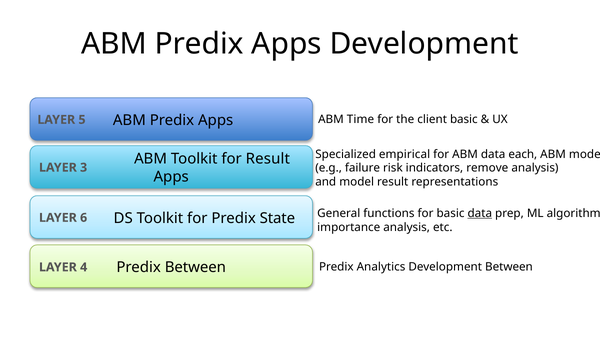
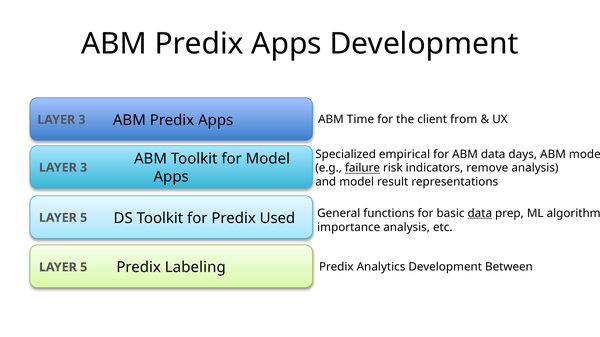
client basic: basic -> from
5 at (82, 120): 5 -> 3
each: each -> days
for Result: Result -> Model
failure underline: none -> present
State: State -> Used
6 at (84, 218): 6 -> 5
Predix Between: Between -> Labeling
4 at (84, 268): 4 -> 5
